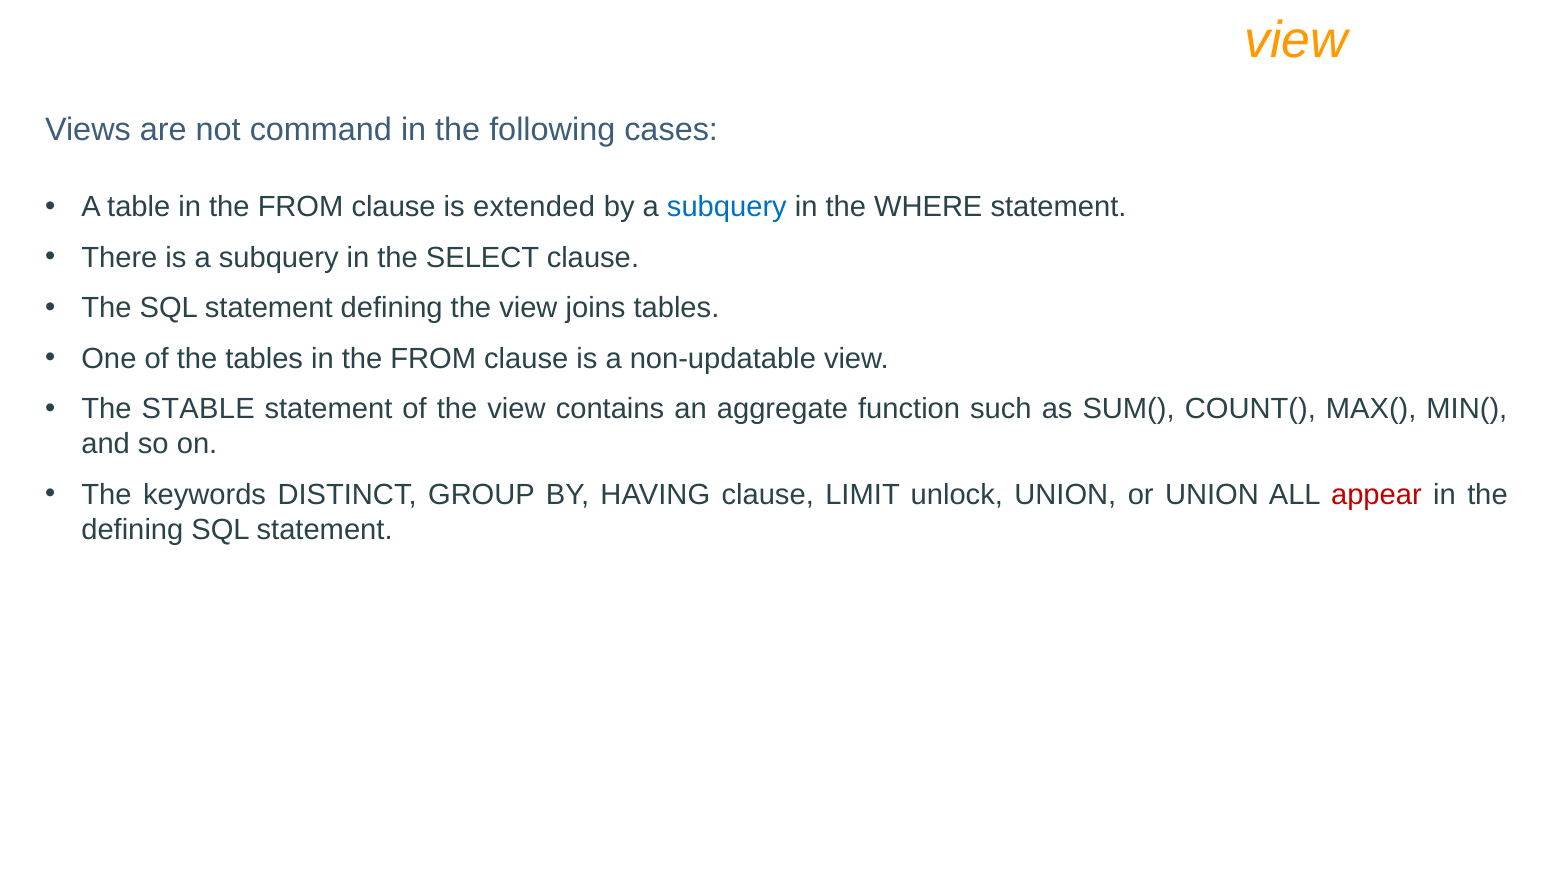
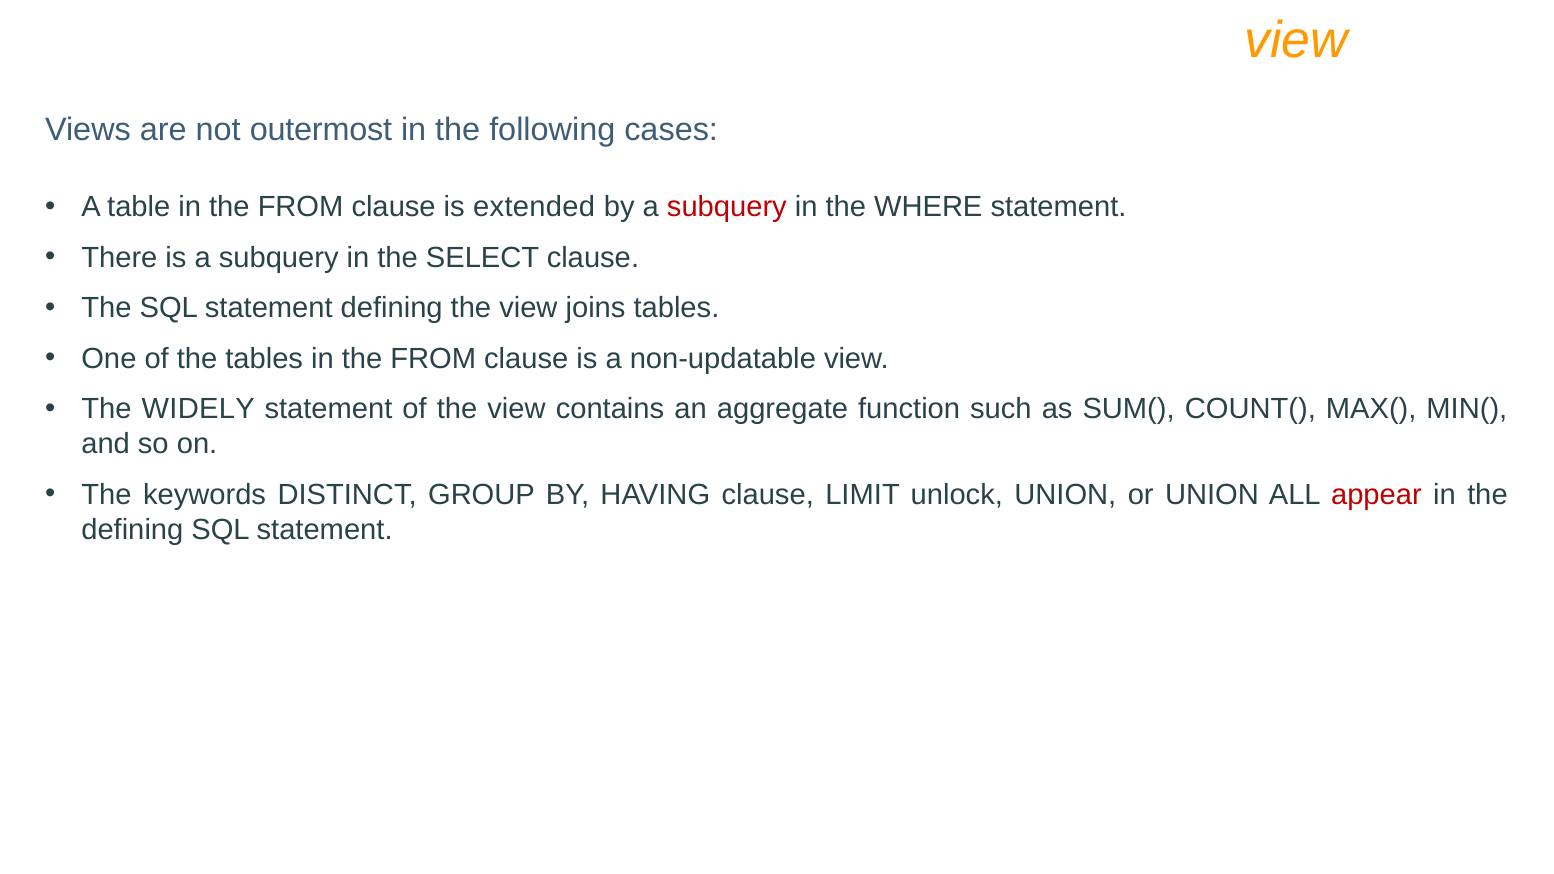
command: command -> outermost
subquery at (727, 207) colour: blue -> red
STABLE: STABLE -> WIDELY
